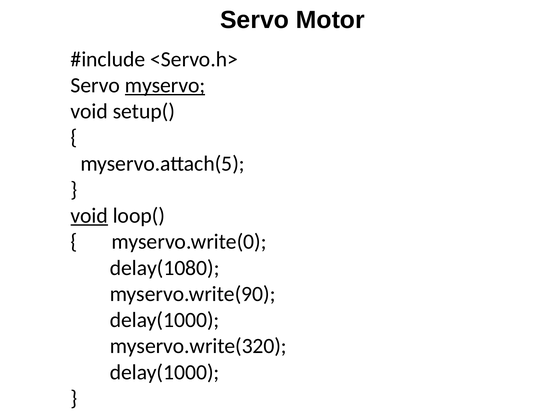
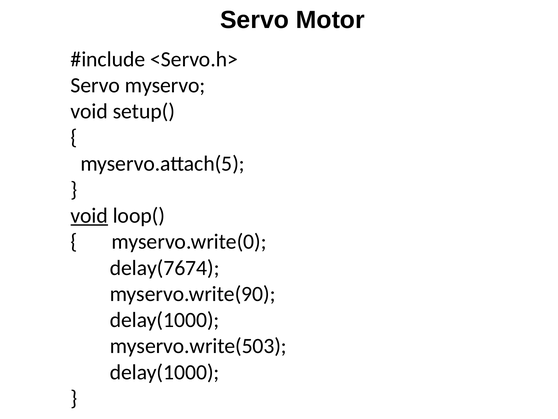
myservo underline: present -> none
delay(1080: delay(1080 -> delay(7674
myservo.write(320: myservo.write(320 -> myservo.write(503
